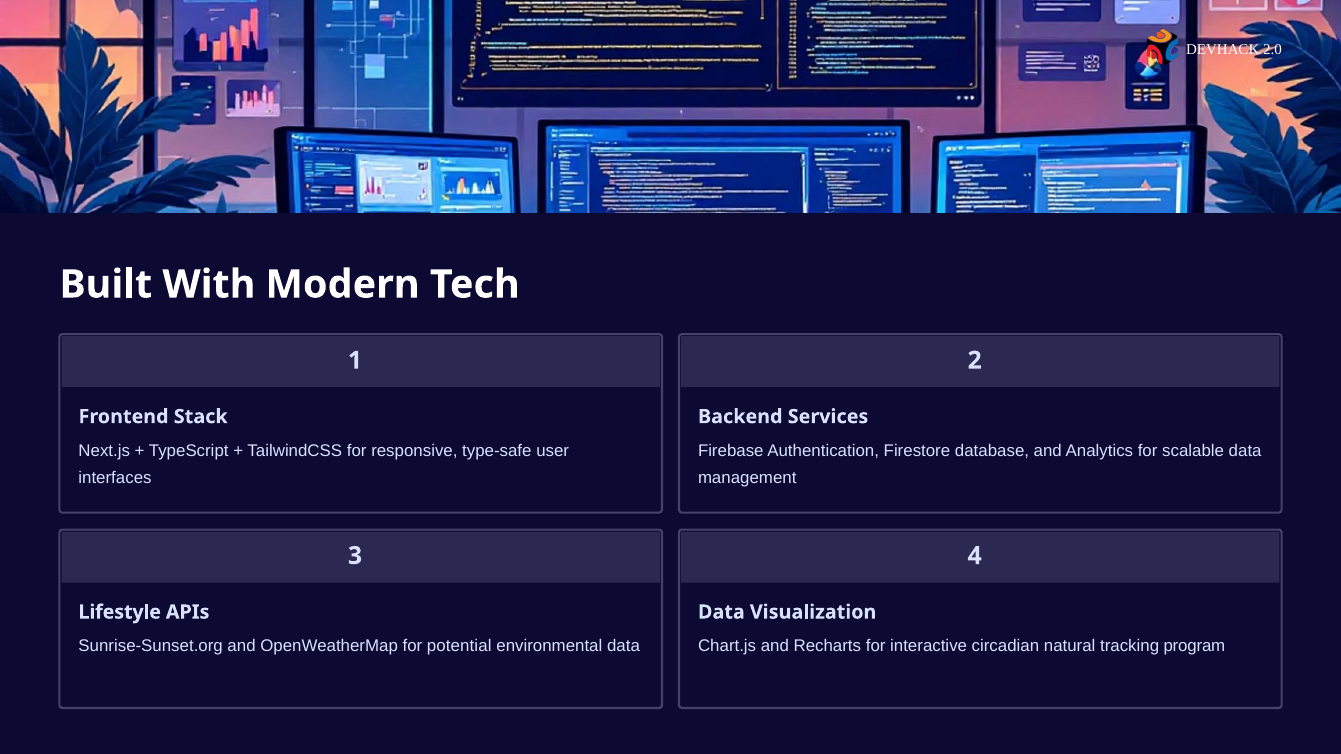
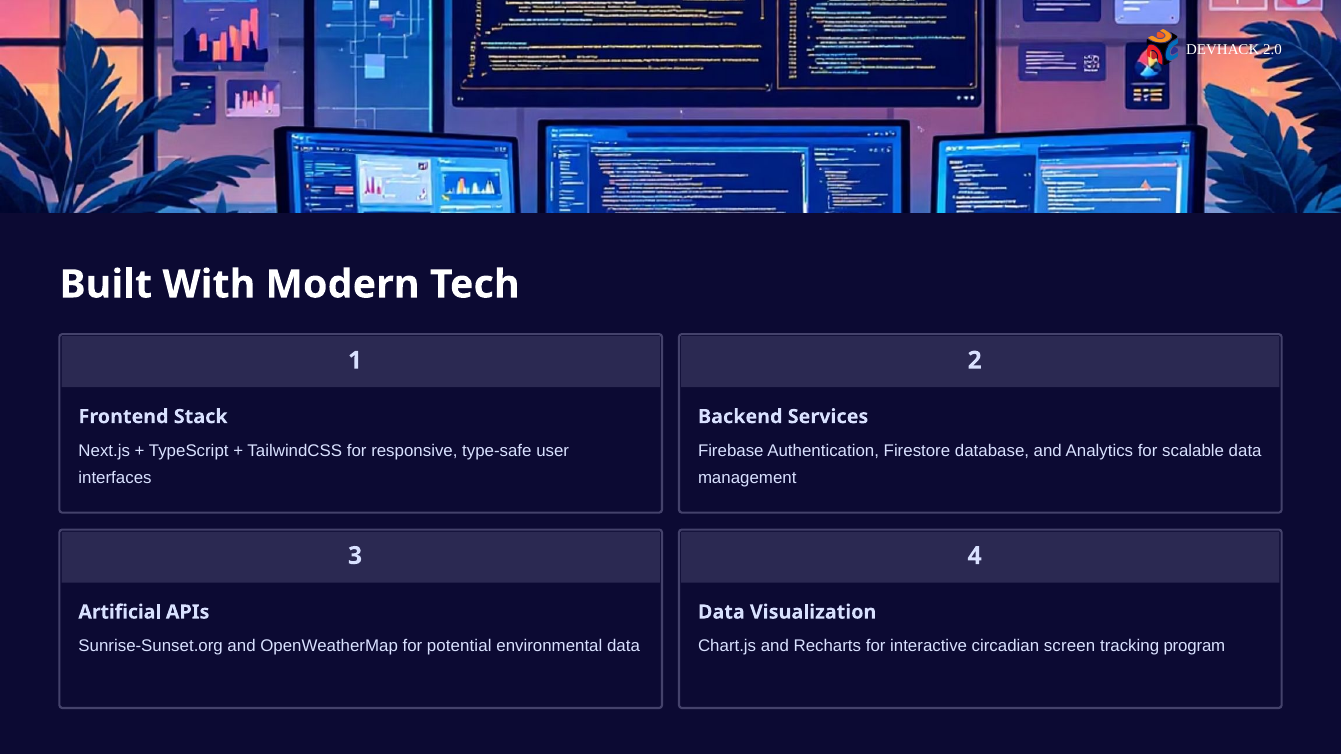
Lifestyle: Lifestyle -> Artificial
natural: natural -> screen
